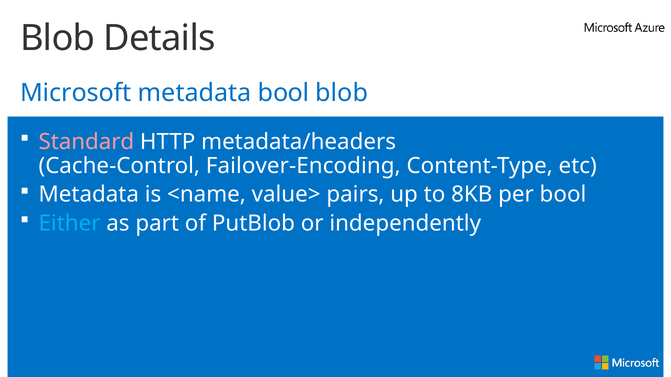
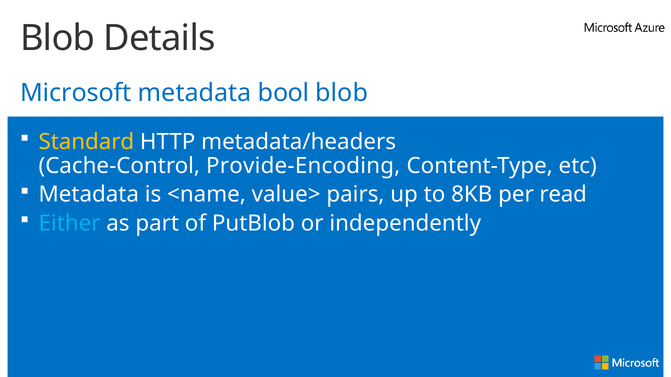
Standard colour: pink -> yellow
Failover-Encoding: Failover-Encoding -> Provide-Encoding
per bool: bool -> read
